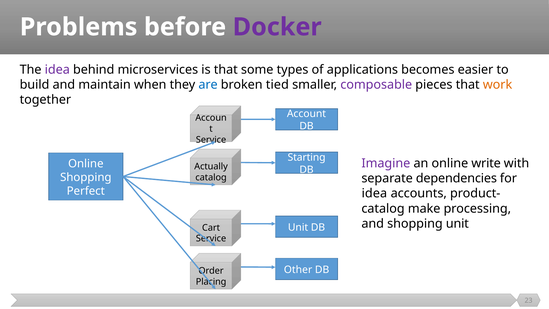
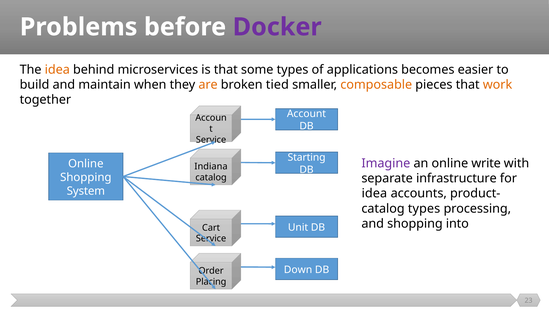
idea at (57, 69) colour: purple -> orange
are colour: blue -> orange
composable colour: purple -> orange
Actually: Actually -> Indiana
dependencies: dependencies -> infrastructure
Perfect: Perfect -> System
catalog make: make -> types
shopping unit: unit -> into
Other: Other -> Down
